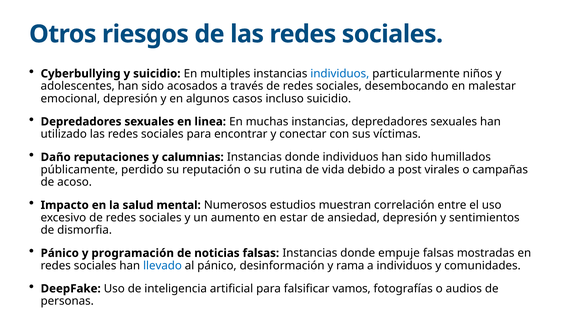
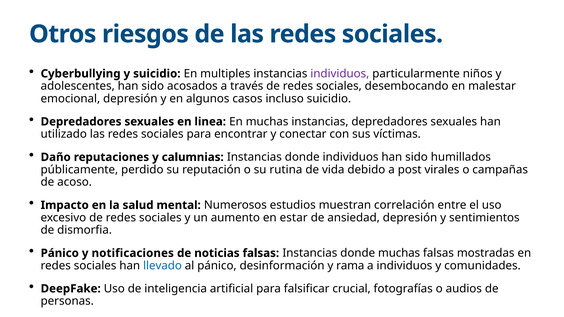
individuos at (340, 74) colour: blue -> purple
programación: programación -> notificaciones
donde empuje: empuje -> muchas
vamos: vamos -> crucial
